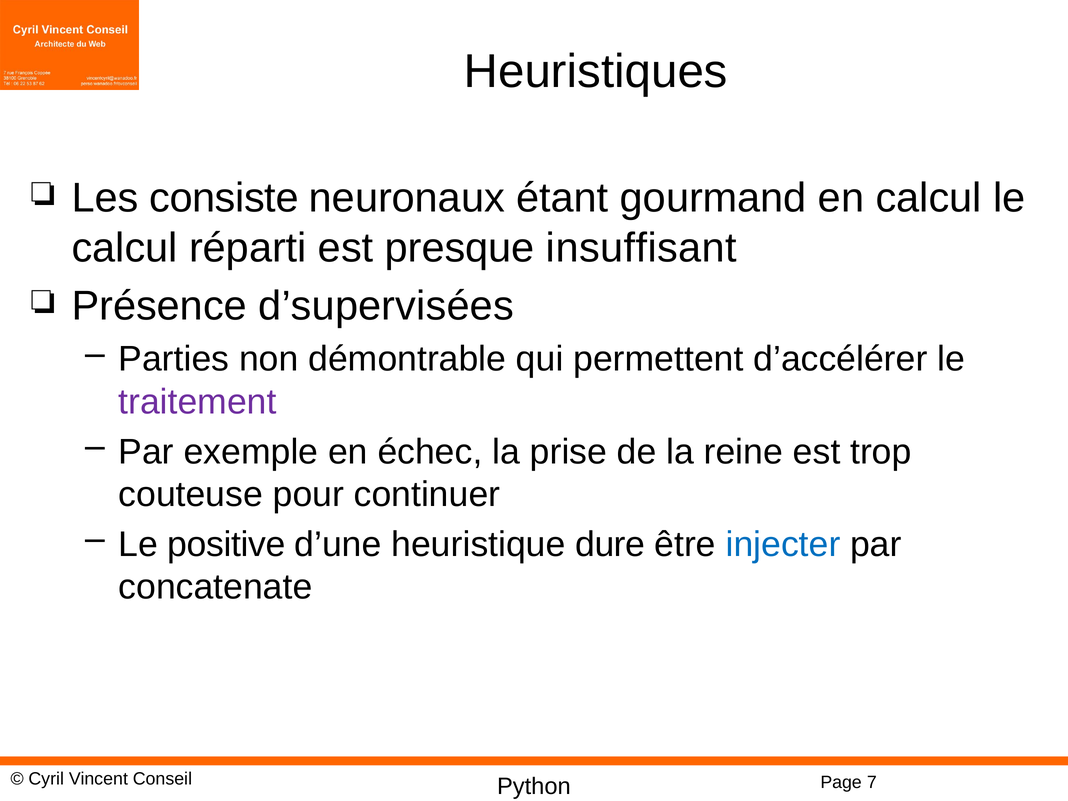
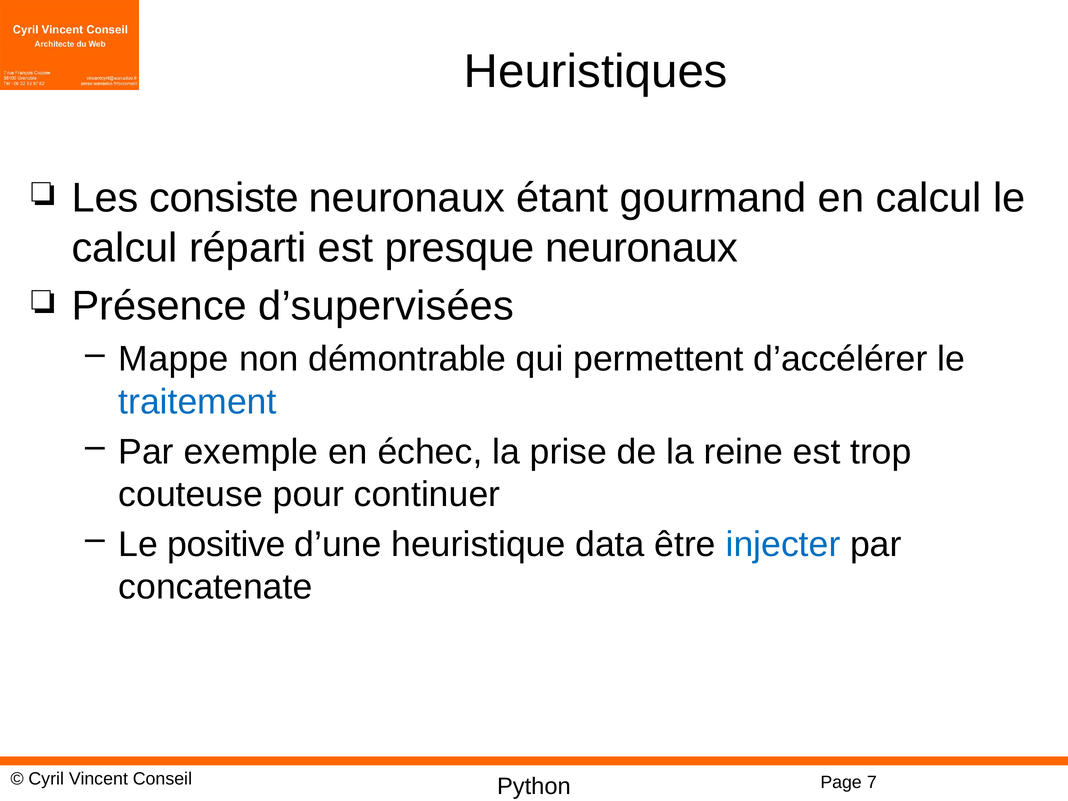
presque insuffisant: insuffisant -> neuronaux
Parties: Parties -> Mappe
traitement colour: purple -> blue
dure: dure -> data
